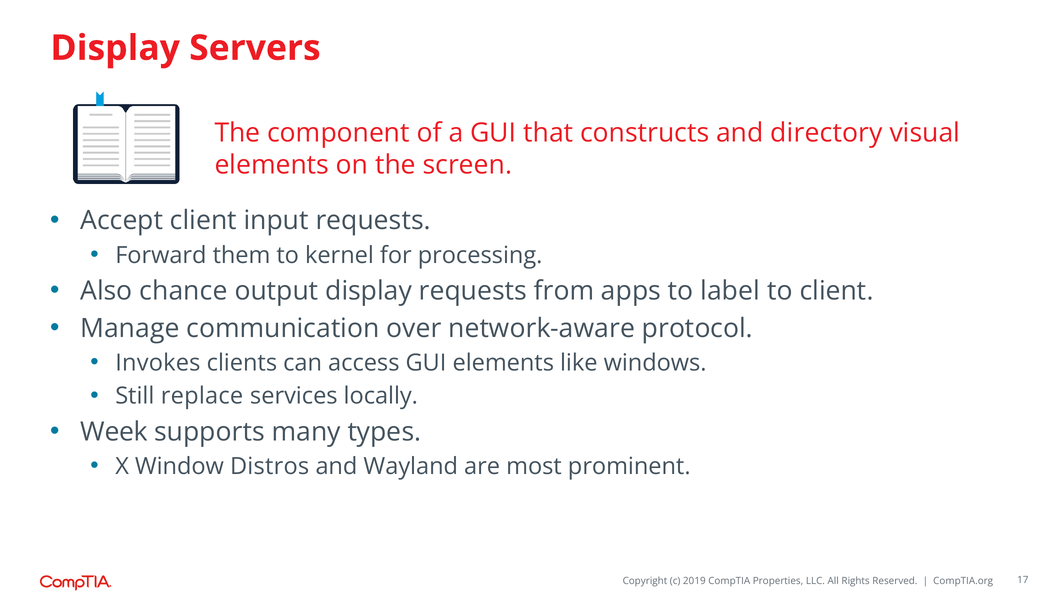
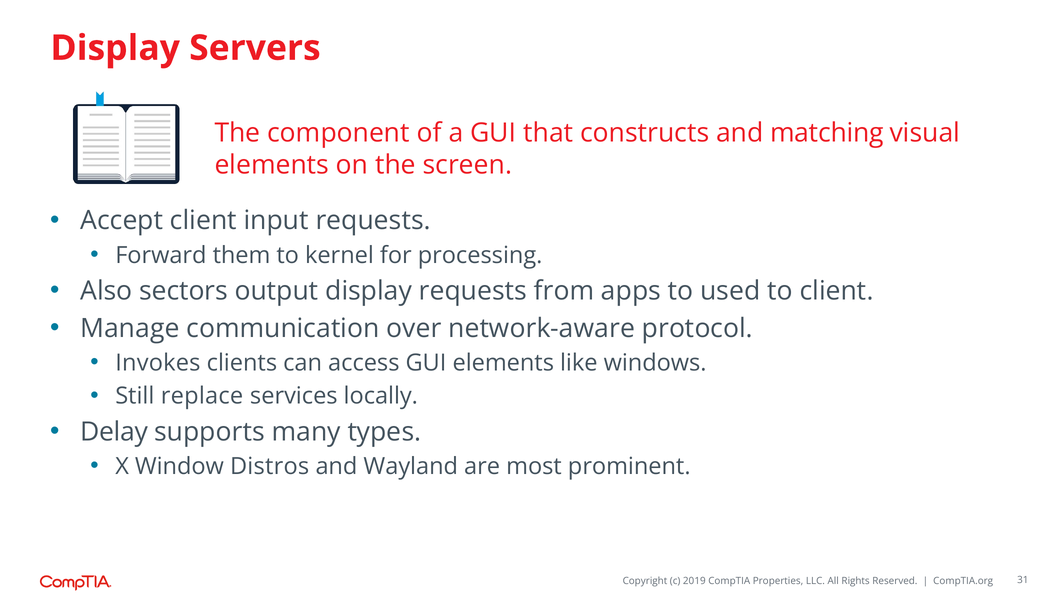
directory: directory -> matching
chance: chance -> sectors
label: label -> used
Week: Week -> Delay
17: 17 -> 31
